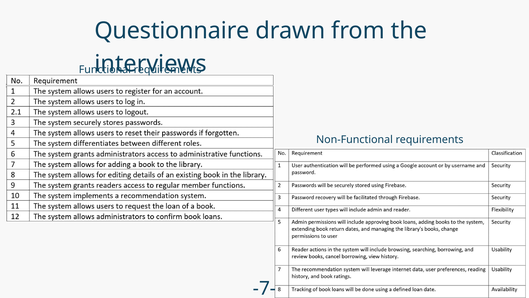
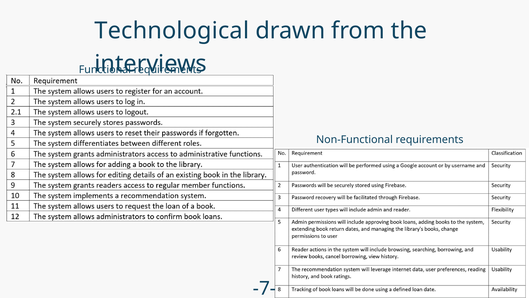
Questionnaire: Questionnaire -> Technological
